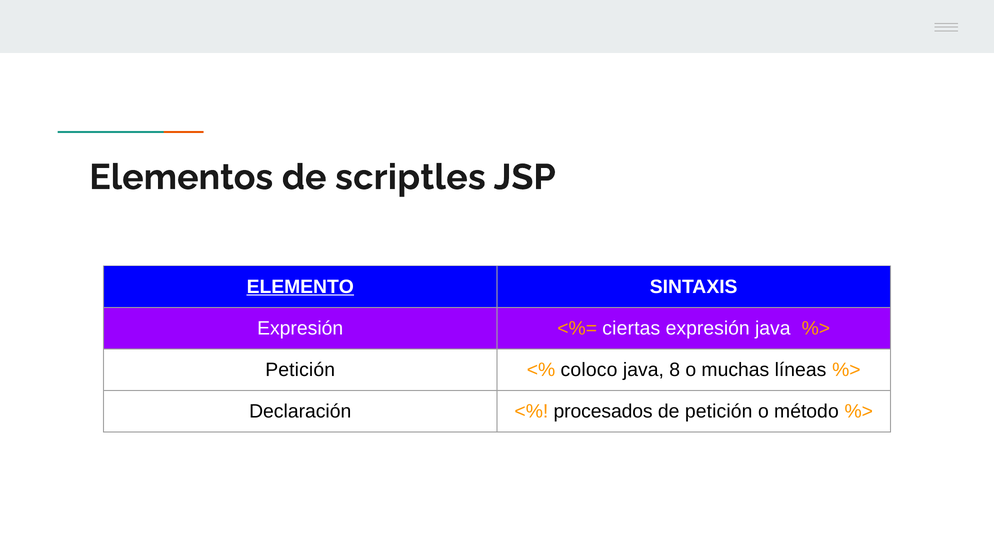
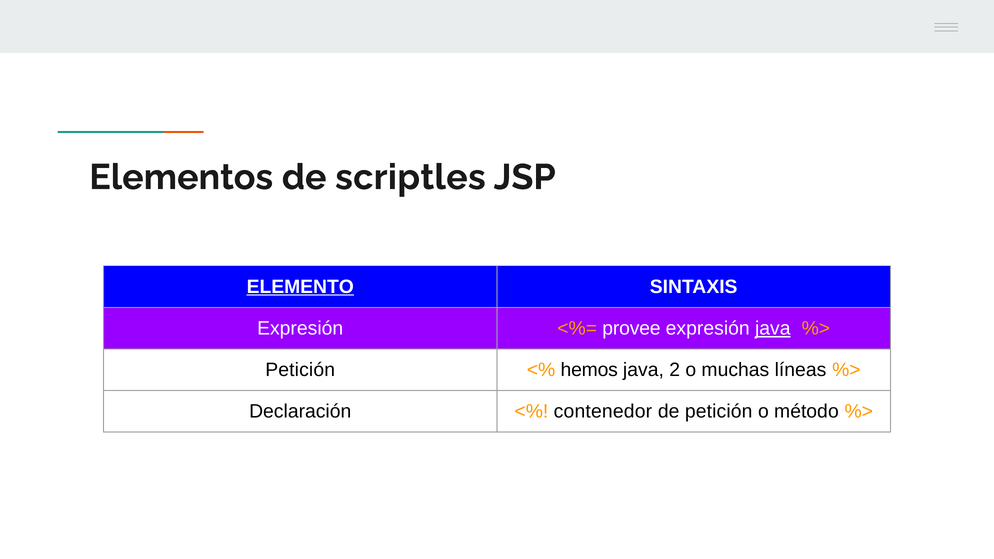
ciertas: ciertas -> provee
java at (773, 328) underline: none -> present
coloco: coloco -> hemos
8: 8 -> 2
procesados: procesados -> contenedor
